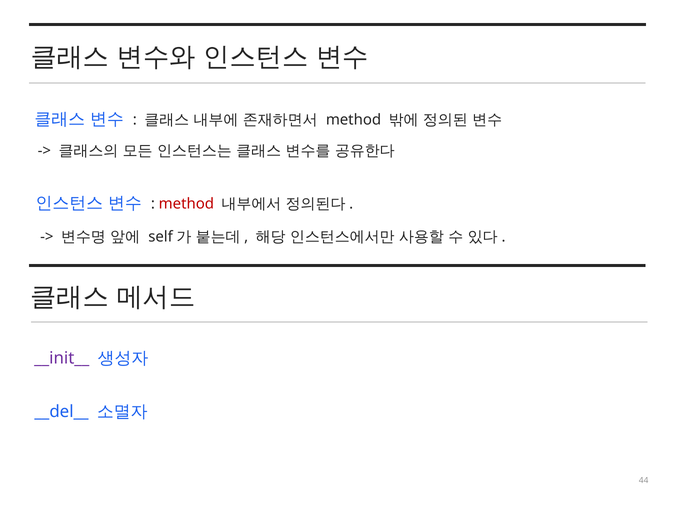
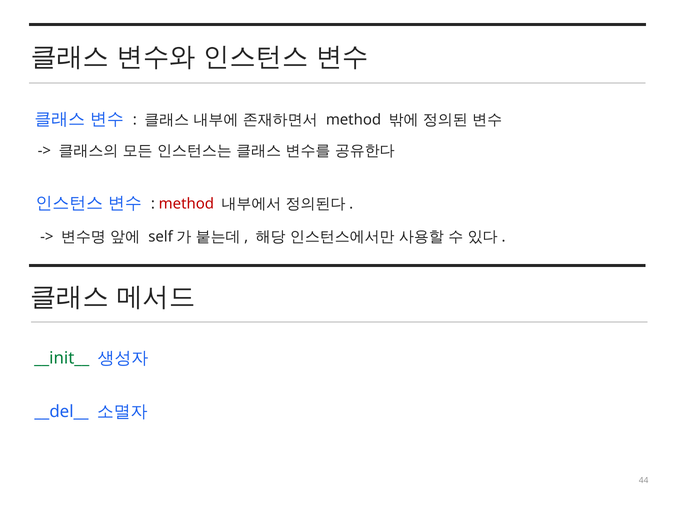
__init__ colour: purple -> green
